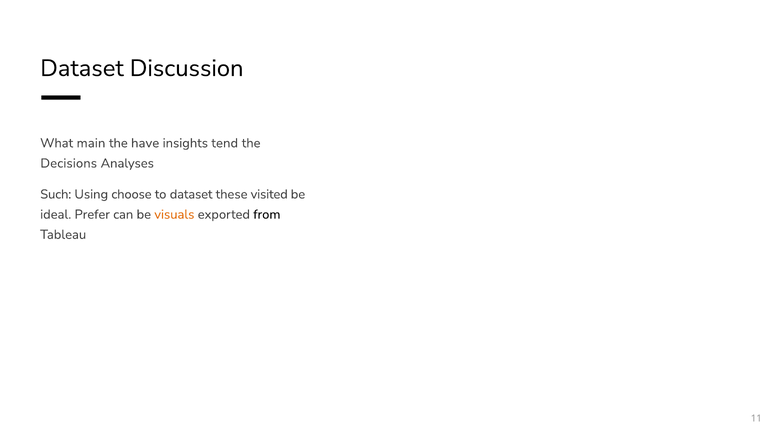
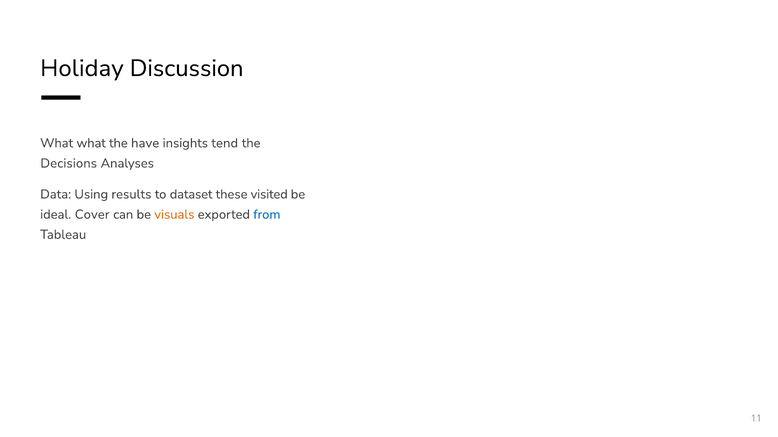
Dataset at (82, 68): Dataset -> Holiday
What main: main -> what
Such: Such -> Data
choose: choose -> results
Prefer: Prefer -> Cover
from colour: black -> blue
